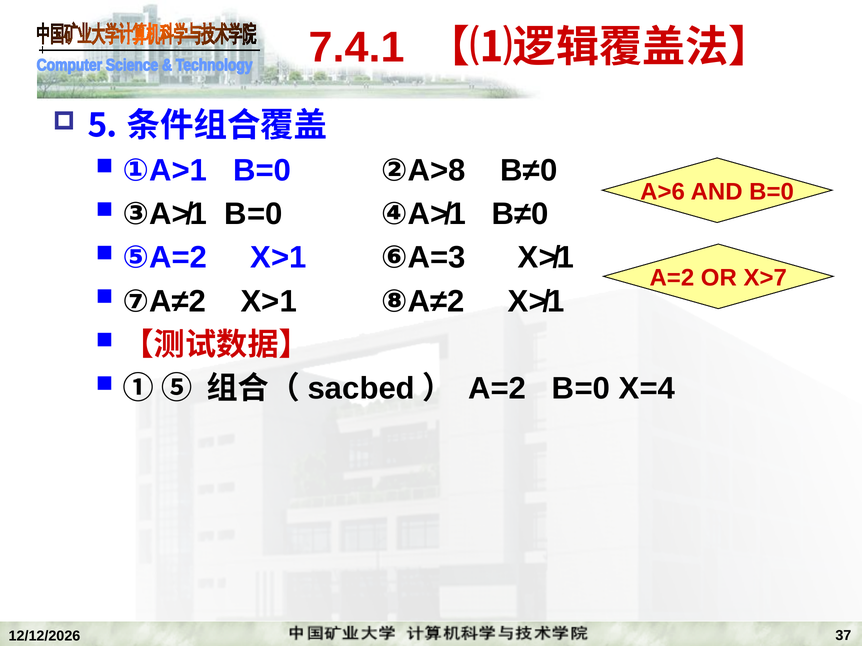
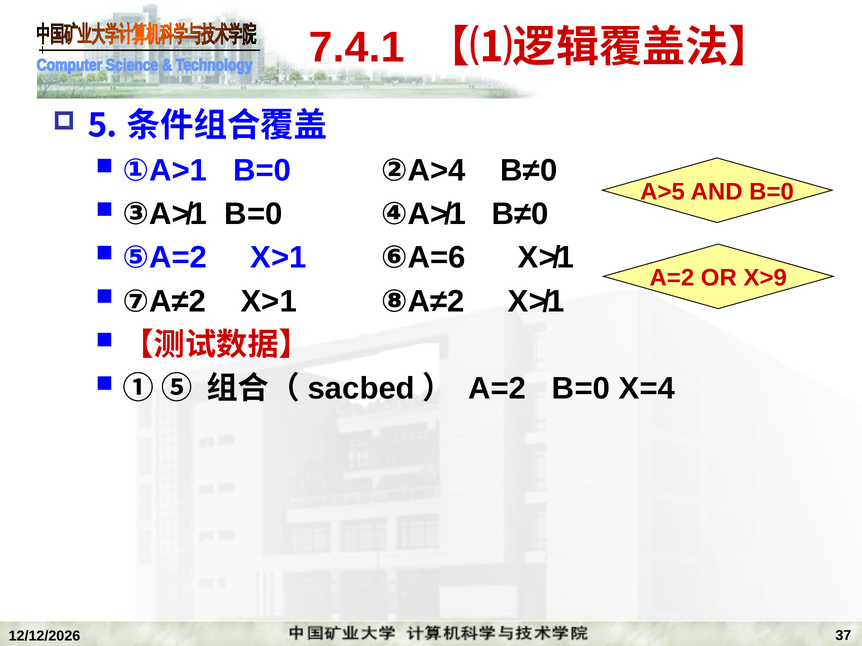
A>8: A>8 -> A>4
A>6: A>6 -> A>5
A=3: A=3 -> A=6
X>7: X>7 -> X>9
